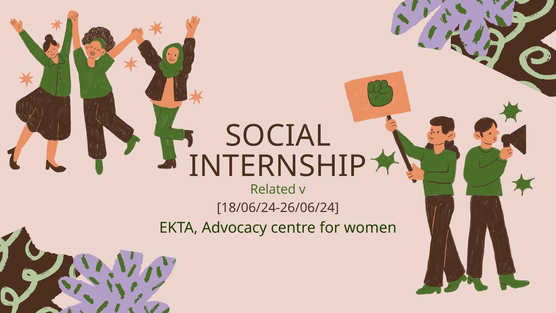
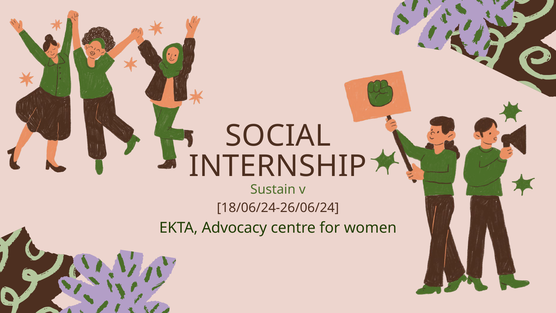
Related: Related -> Sustain
